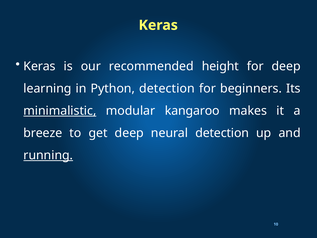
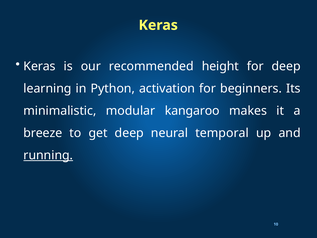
Python detection: detection -> activation
minimalistic underline: present -> none
neural detection: detection -> temporal
